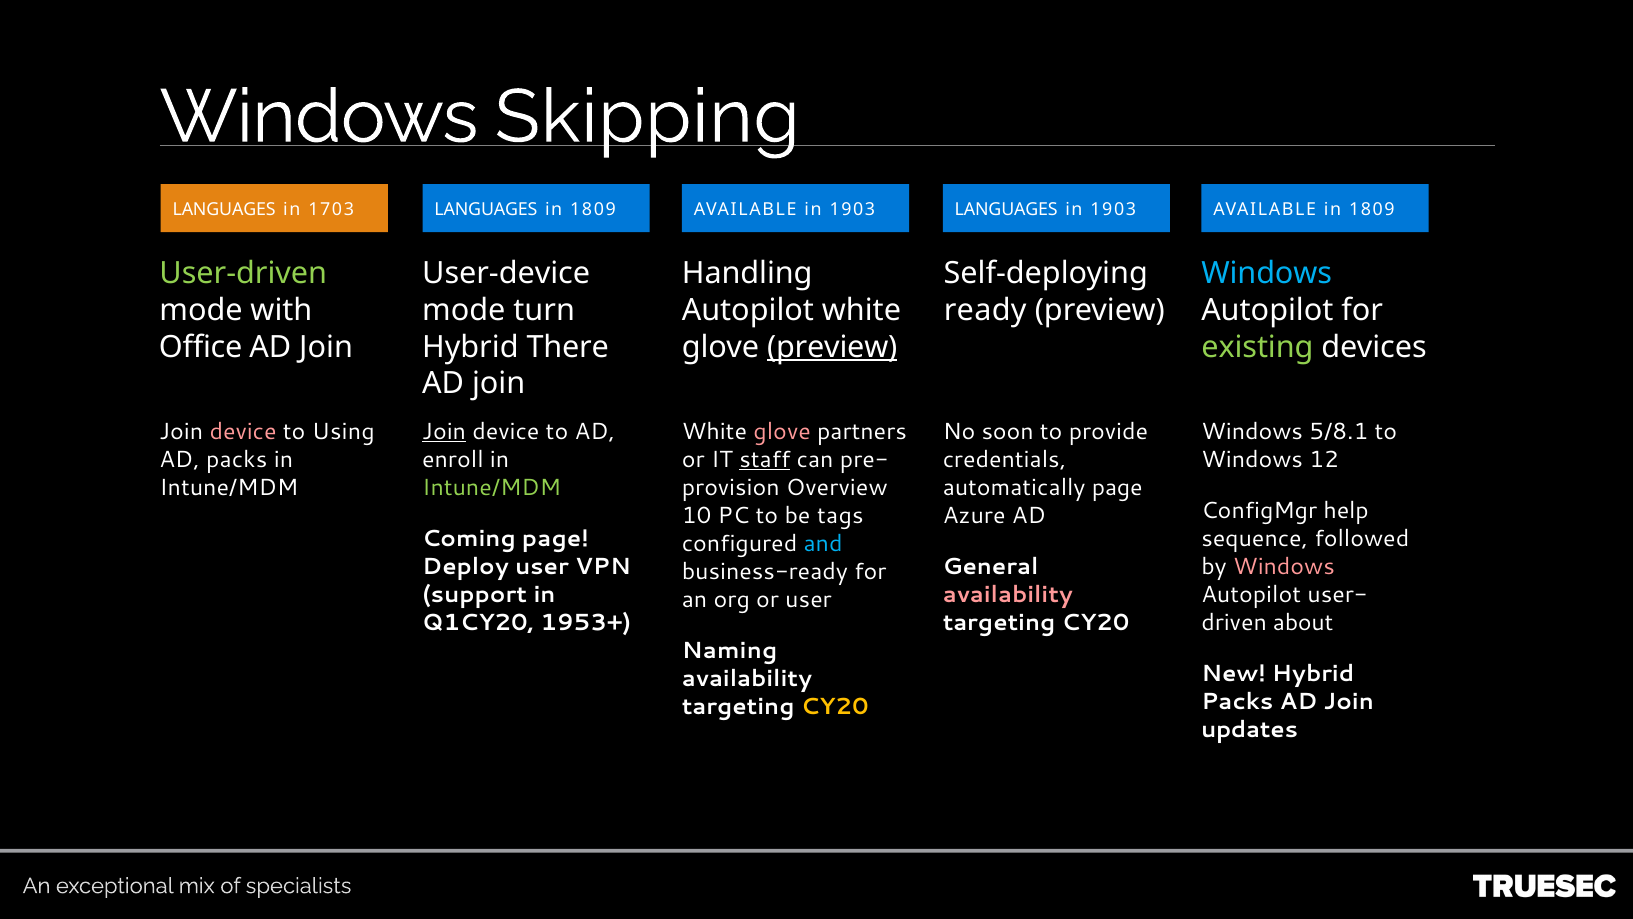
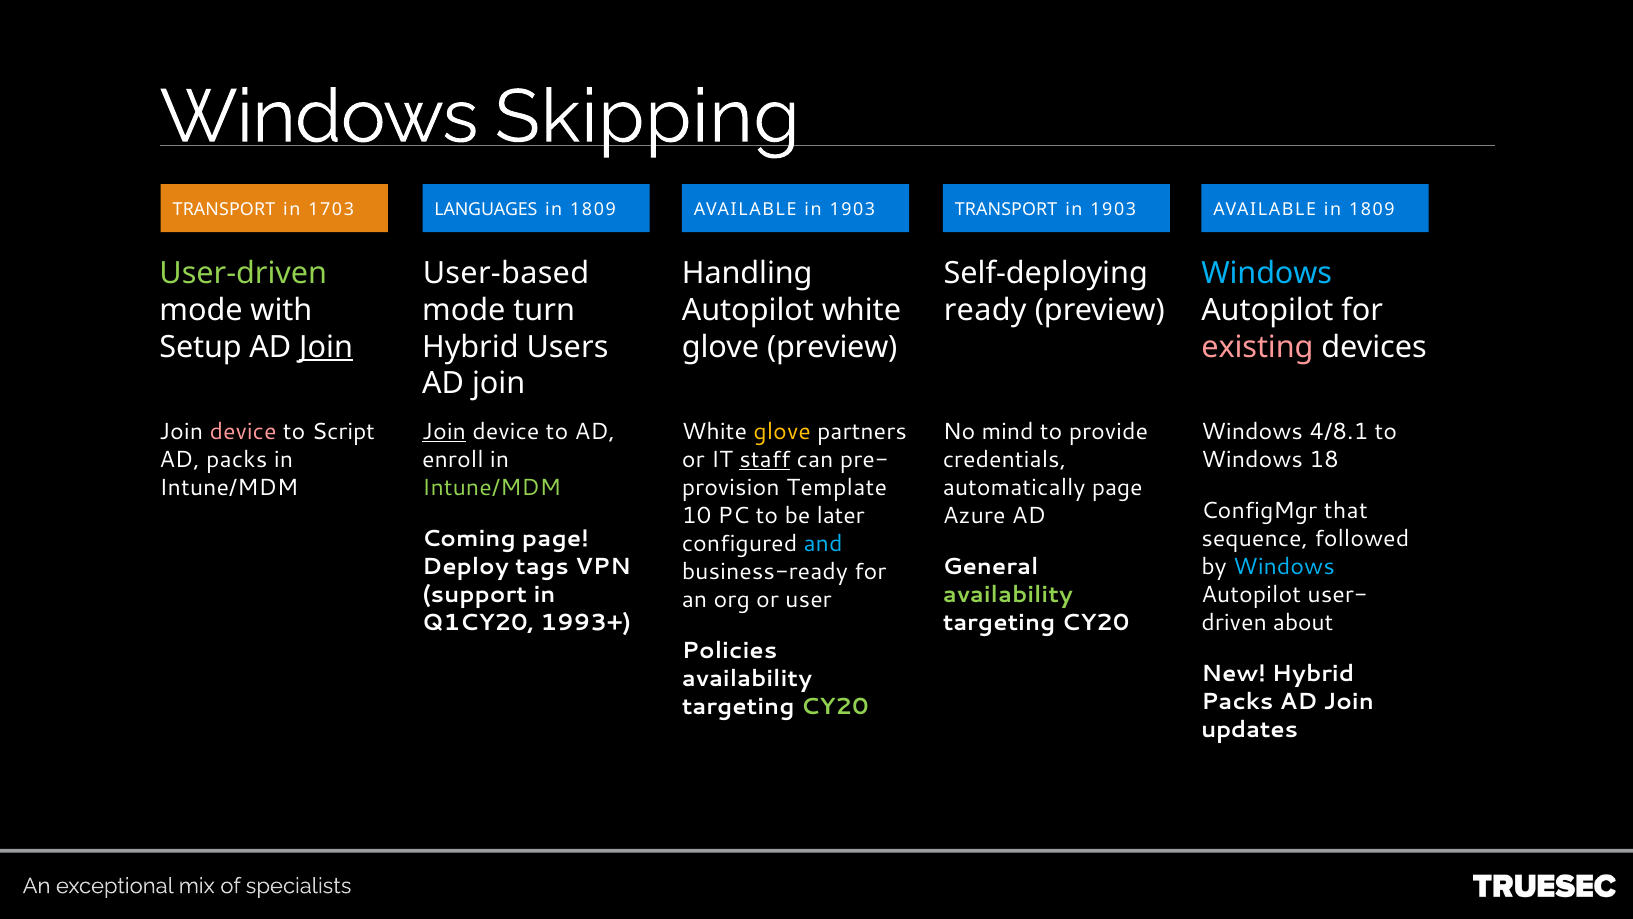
LANGUAGES at (224, 209): LANGUAGES -> TRANSPORT
LANGUAGES at (1006, 209): LANGUAGES -> TRANSPORT
User-device: User-device -> User-based
Office: Office -> Setup
Join at (326, 347) underline: none -> present
There: There -> Users
preview at (832, 347) underline: present -> none
existing colour: light green -> pink
Using: Using -> Script
glove at (782, 431) colour: pink -> yellow
soon: soon -> mind
5/8.1: 5/8.1 -> 4/8.1
12: 12 -> 18
Overview: Overview -> Template
help: help -> that
tags: tags -> later
Deploy user: user -> tags
Windows at (1284, 566) colour: pink -> light blue
availability at (1008, 594) colour: pink -> light green
1953+: 1953+ -> 1993+
Naming: Naming -> Policies
CY20 at (835, 706) colour: yellow -> light green
